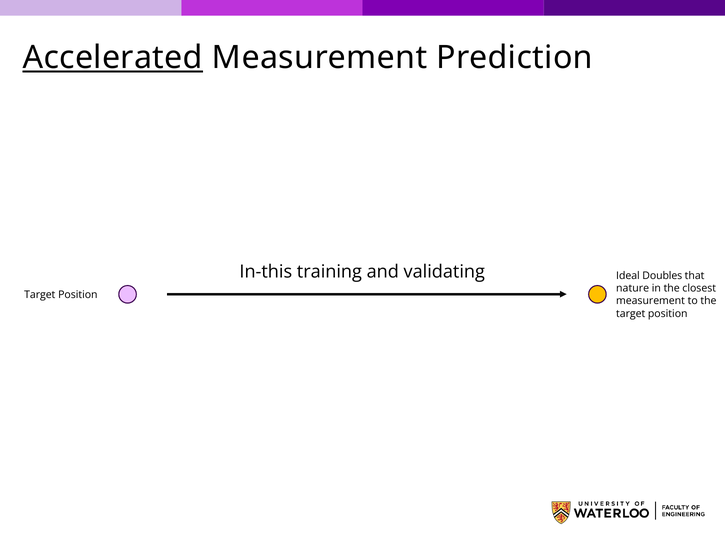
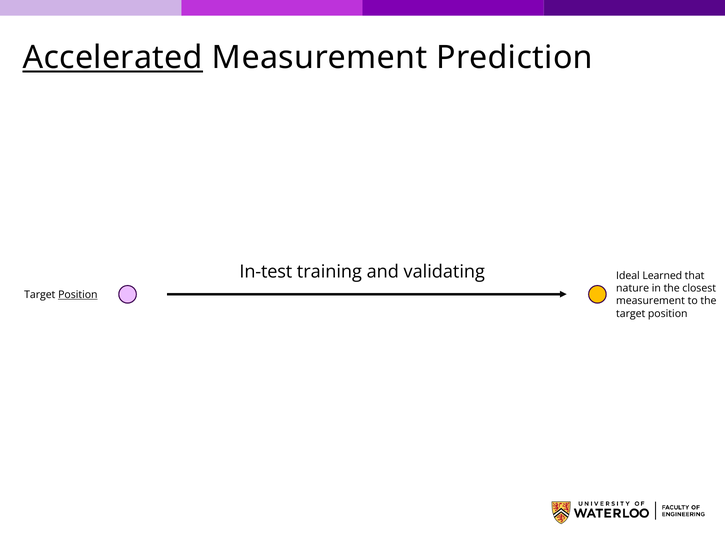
In-this: In-this -> In-test
Doubles: Doubles -> Learned
Position at (78, 294) underline: none -> present
